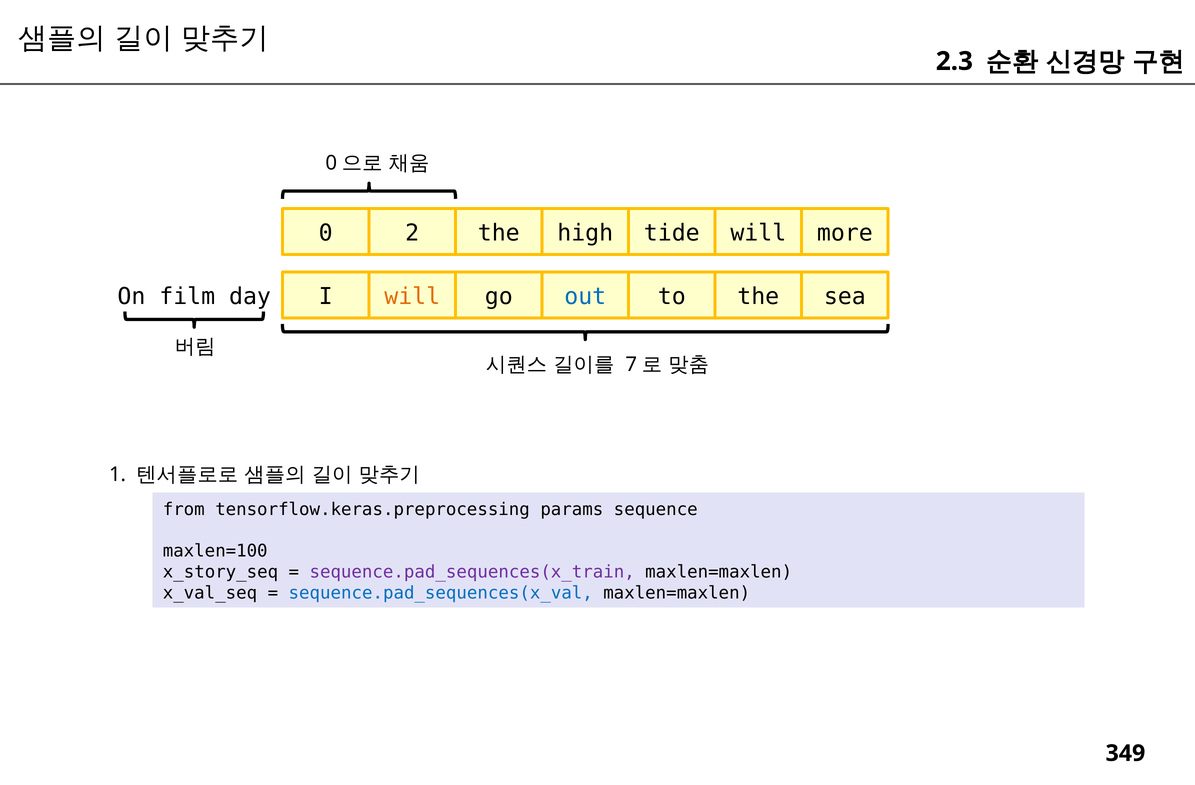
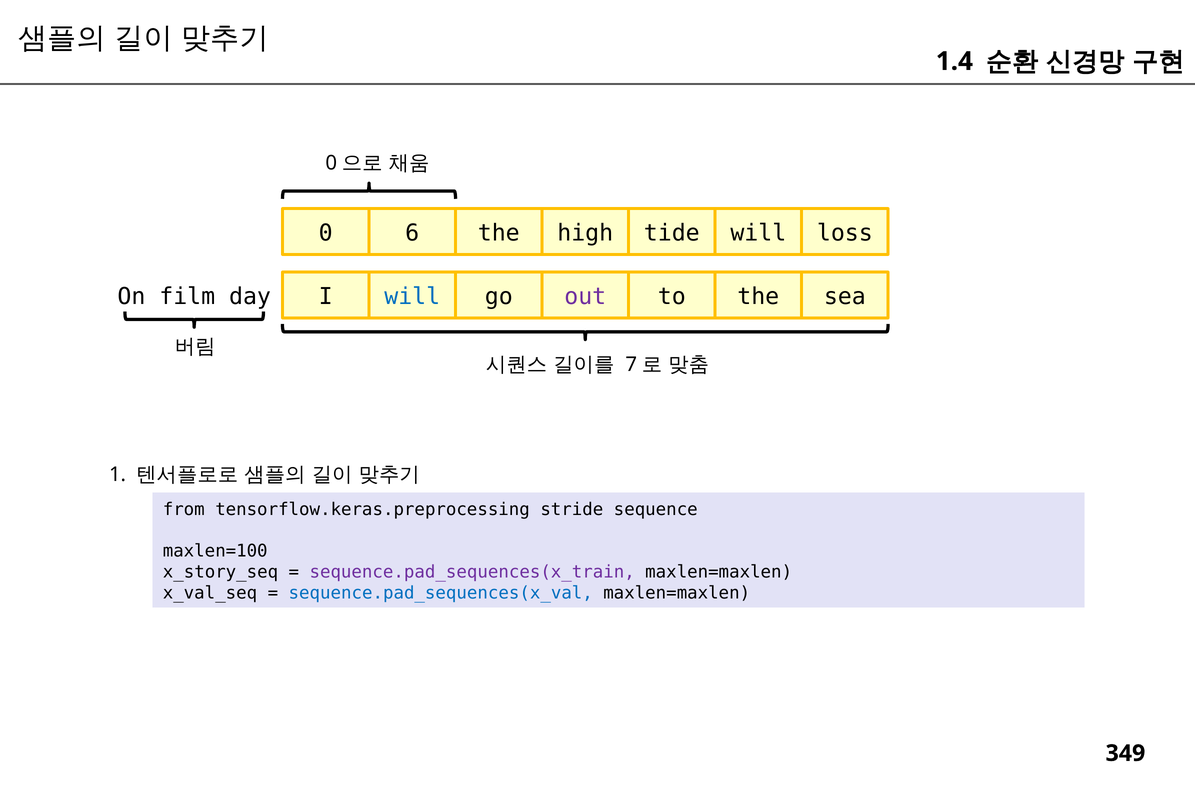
2.3: 2.3 -> 1.4
2: 2 -> 6
more: more -> loss
will at (412, 297) colour: orange -> blue
out colour: blue -> purple
params: params -> stride
